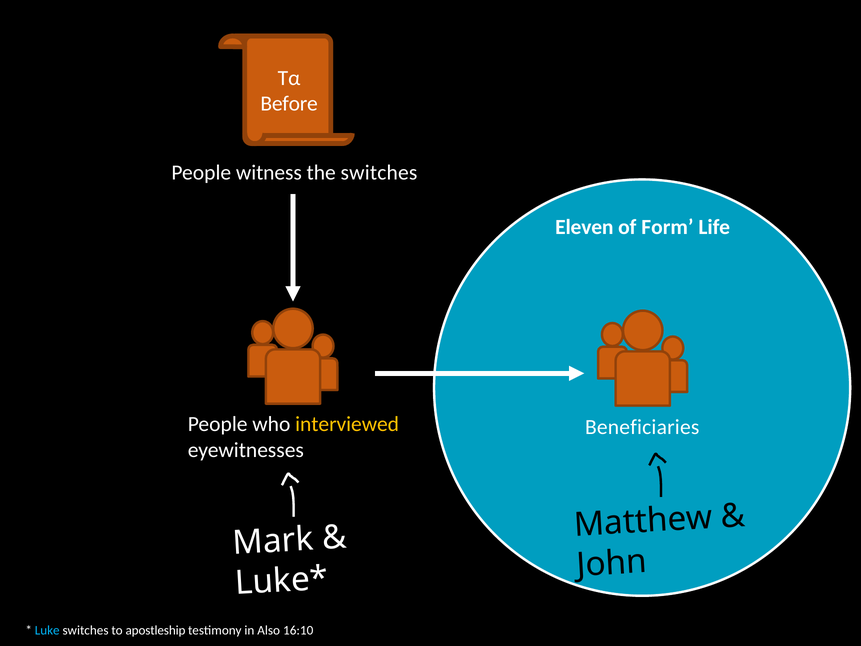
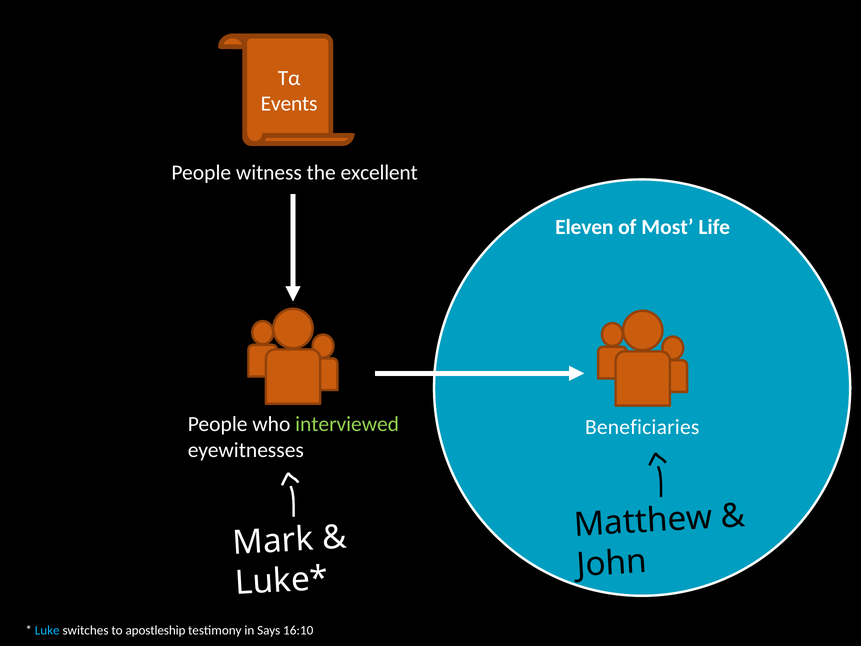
Before: Before -> Events
the switches: switches -> excellent
Form: Form -> Most
interviewed colour: yellow -> light green
Also: Also -> Says
